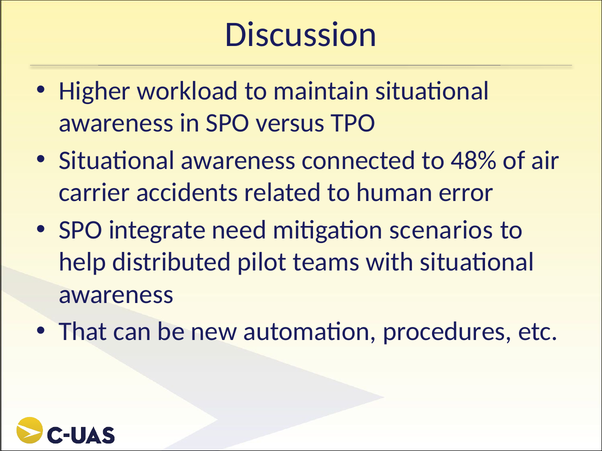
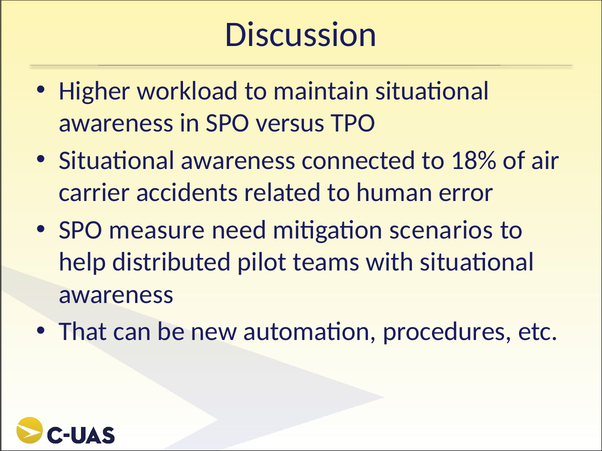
48%: 48% -> 18%
integrate: integrate -> measure
